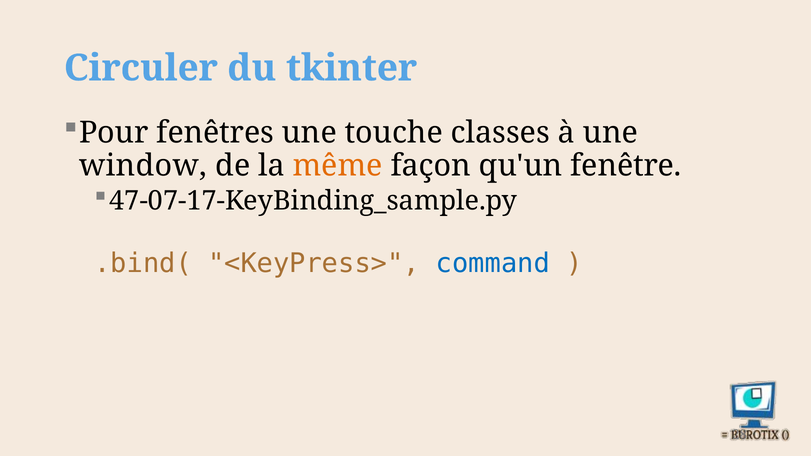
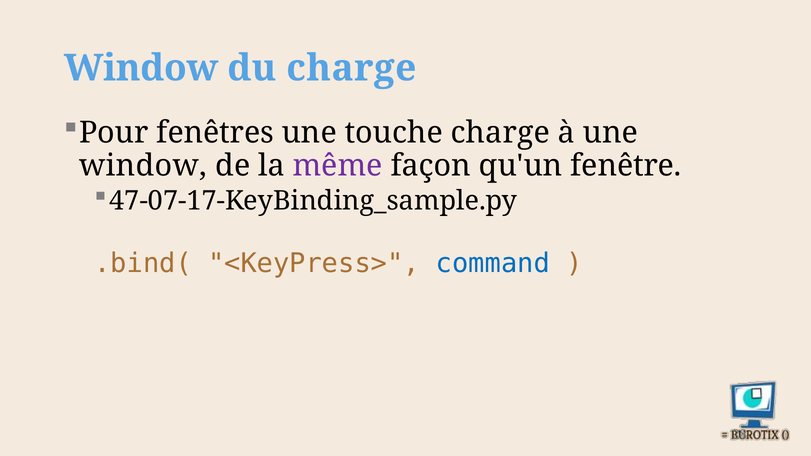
Circuler at (141, 68): Circuler -> Window
du tkinter: tkinter -> charge
touche classes: classes -> charge
même colour: orange -> purple
